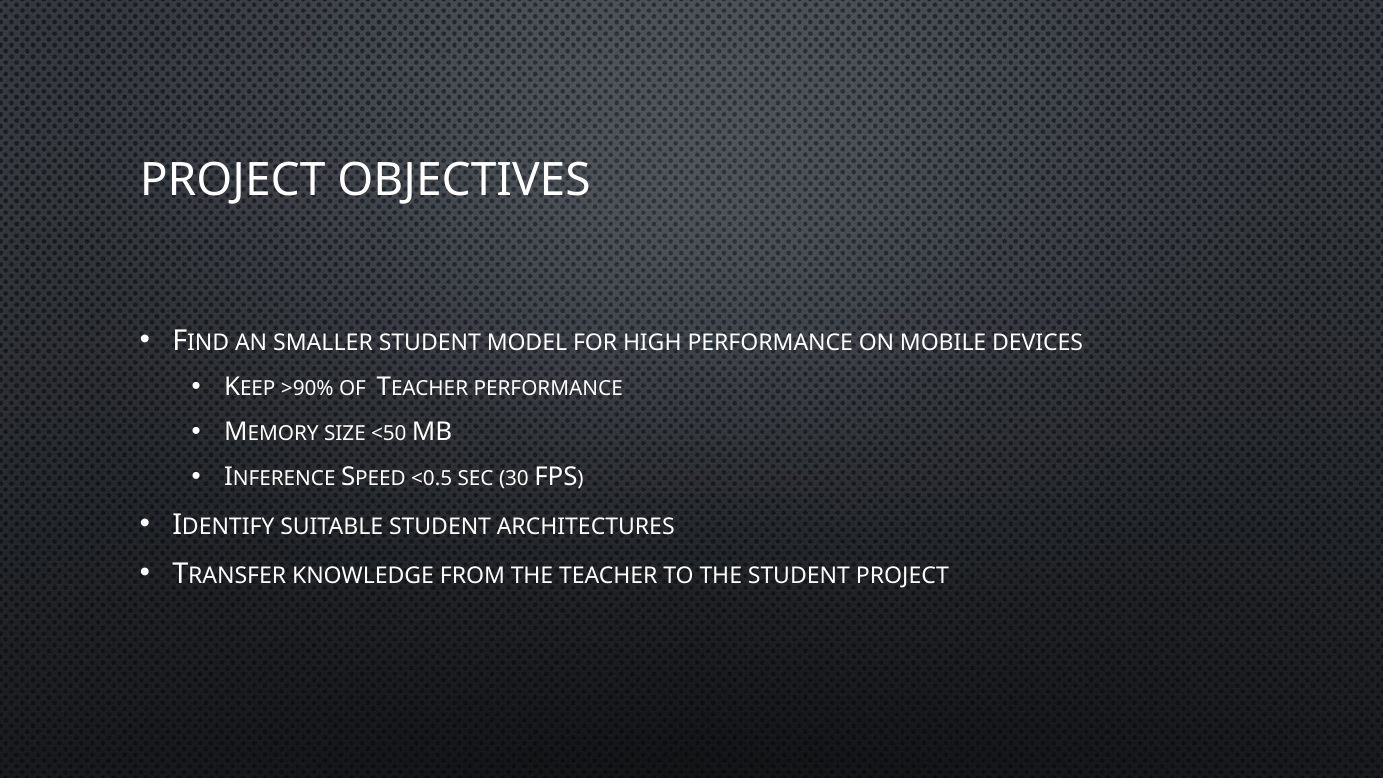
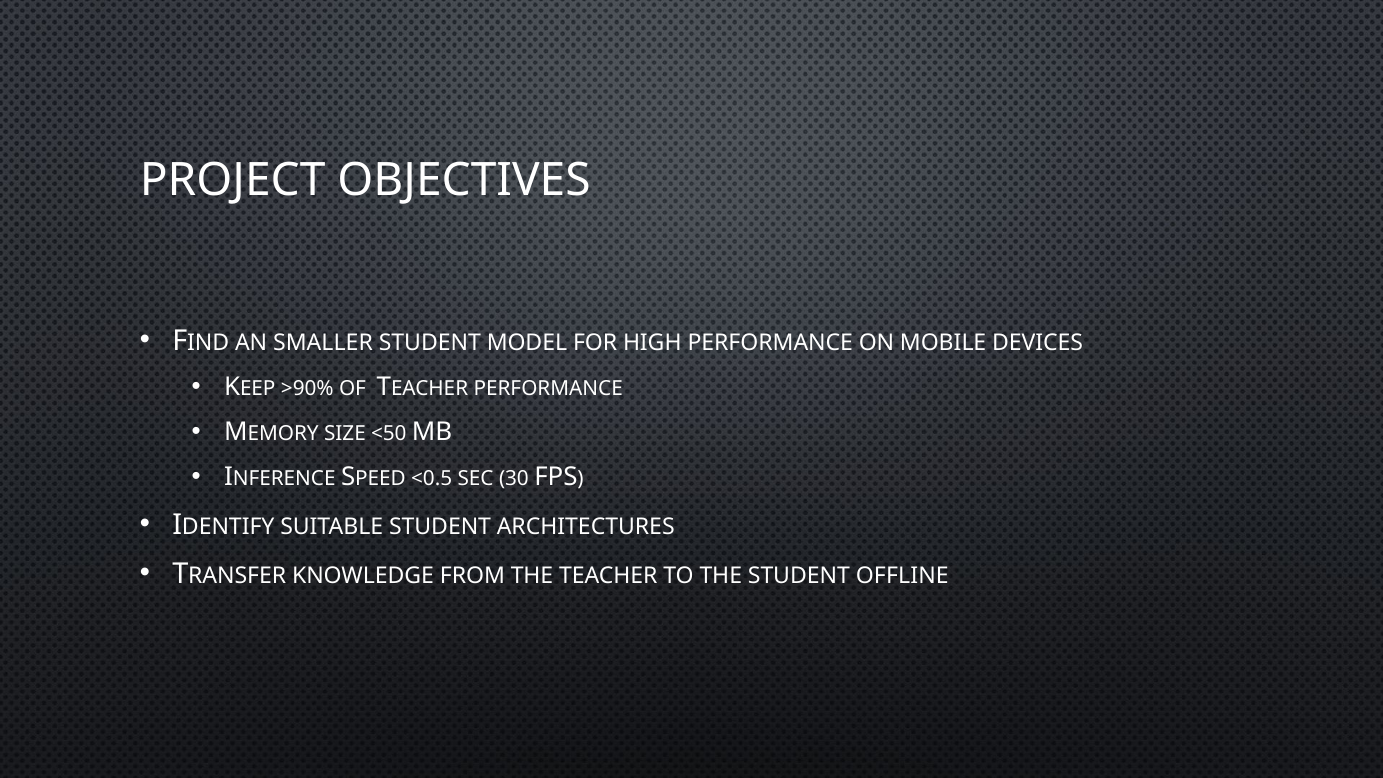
STUDENT PROJECT: PROJECT -> OFFLINE
